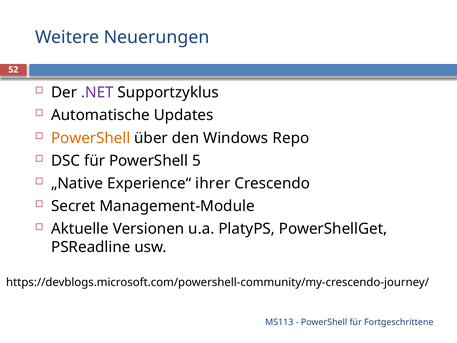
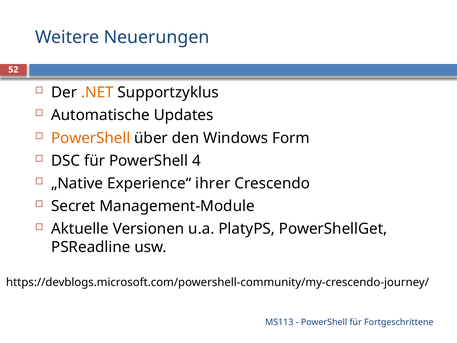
.NET colour: purple -> orange
Repo: Repo -> Form
5: 5 -> 4
